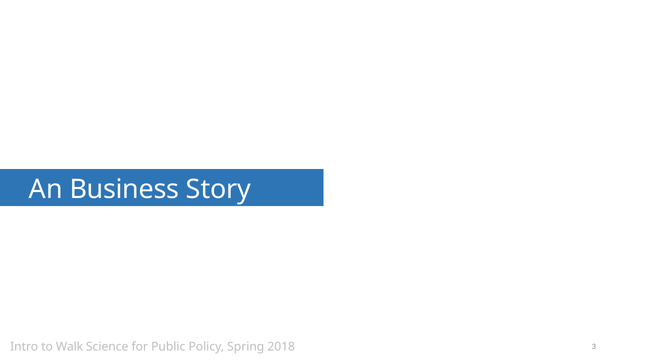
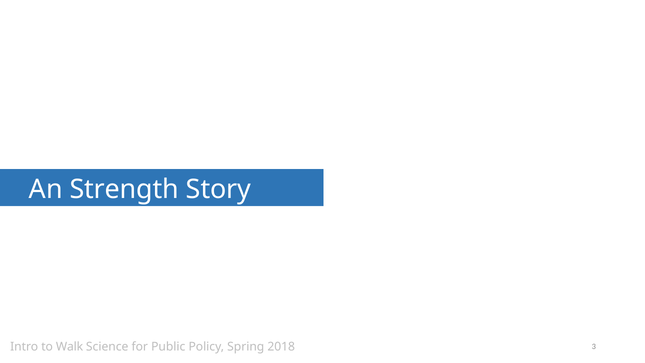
Business: Business -> Strength
